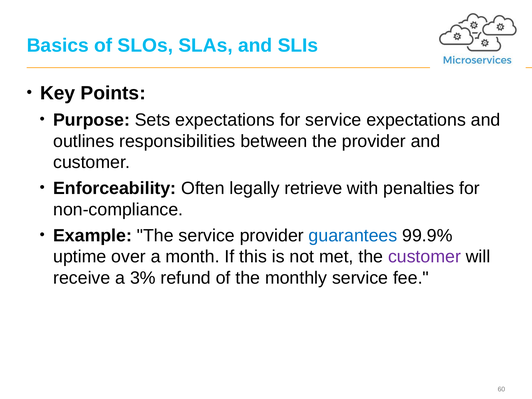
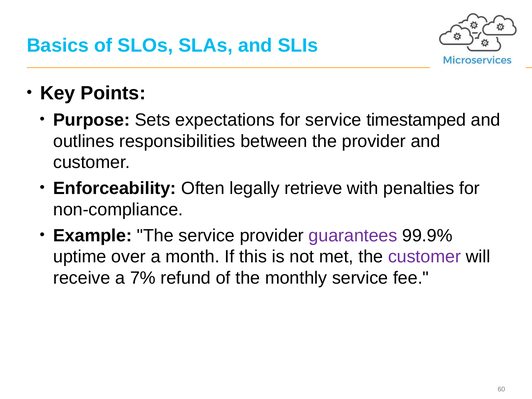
service expectations: expectations -> timestamped
guarantees colour: blue -> purple
3%: 3% -> 7%
